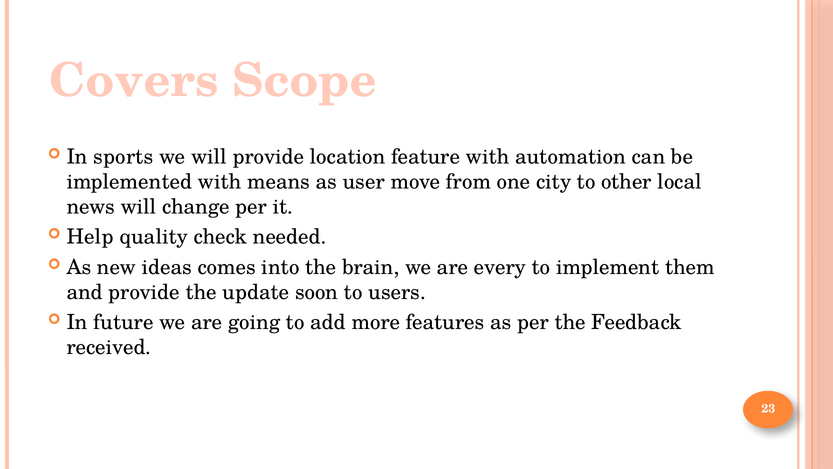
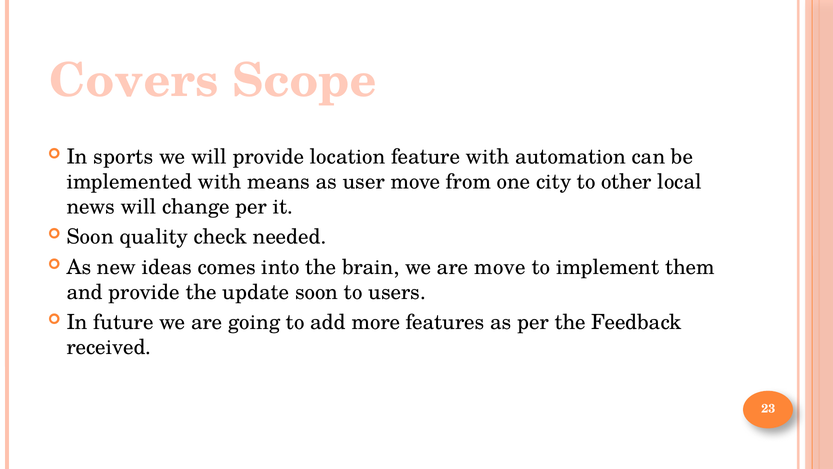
Help at (90, 237): Help -> Soon
are every: every -> move
